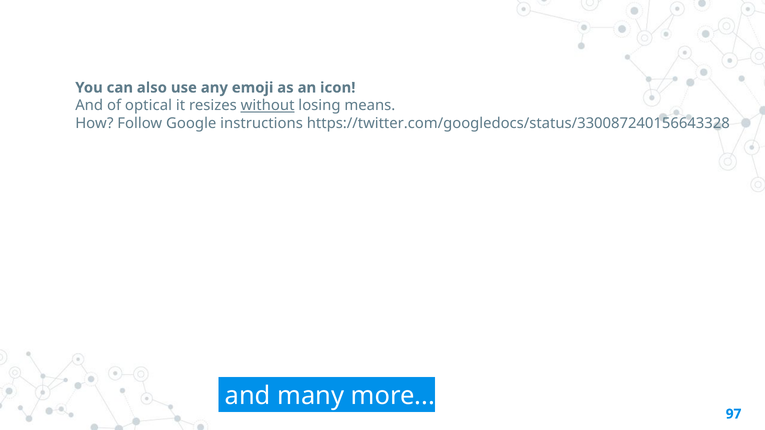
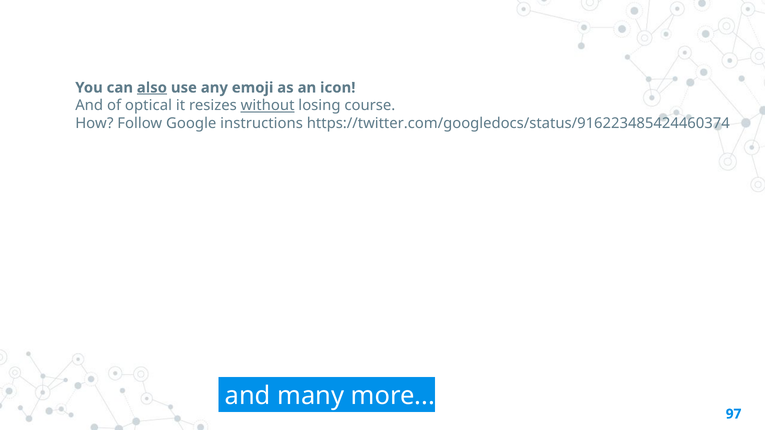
also underline: none -> present
means: means -> course
https://twitter.com/googledocs/status/330087240156643328: https://twitter.com/googledocs/status/330087240156643328 -> https://twitter.com/googledocs/status/916223485424460374
